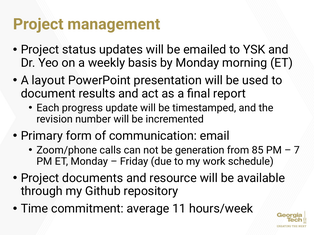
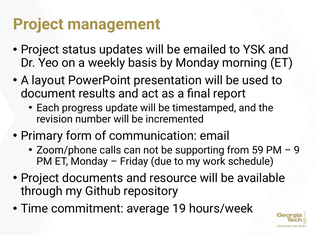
generation: generation -> supporting
85: 85 -> 59
7: 7 -> 9
11: 11 -> 19
